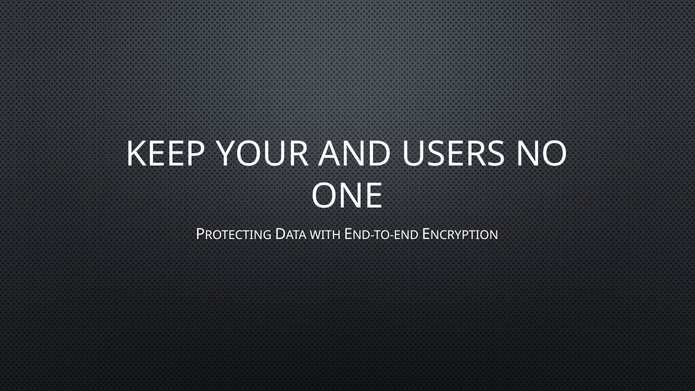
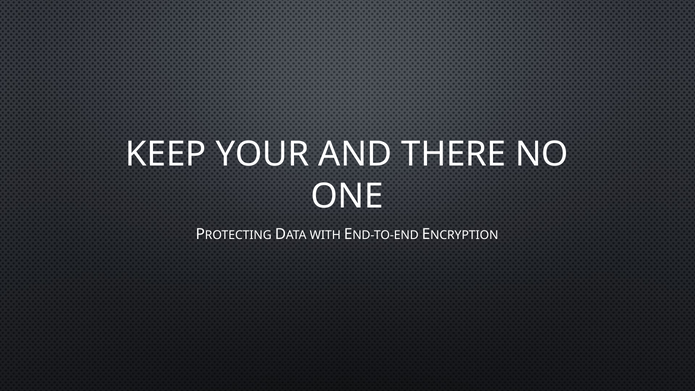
USERS: USERS -> THERE
